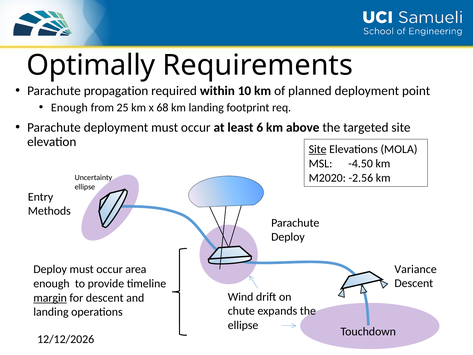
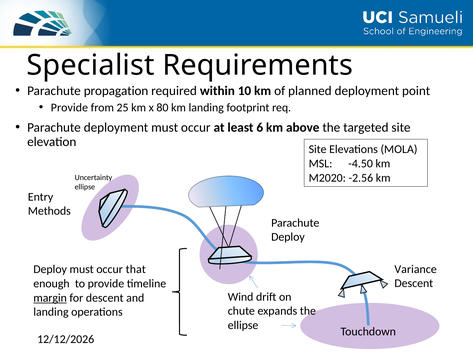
Optimally: Optimally -> Specialist
Enough at (69, 107): Enough -> Provide
68: 68 -> 80
Site at (318, 149) underline: present -> none
area: area -> that
